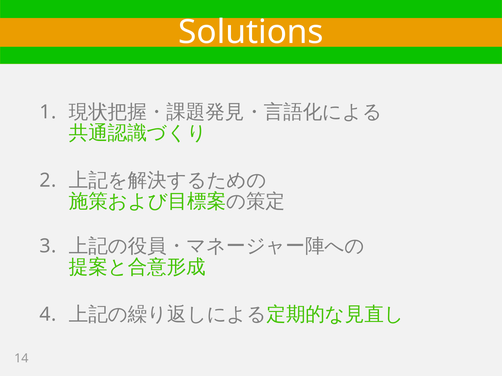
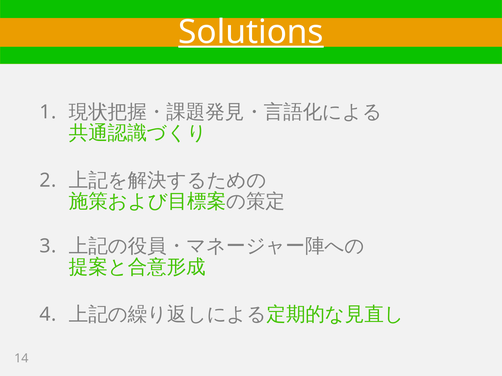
Solutions underline: none -> present
